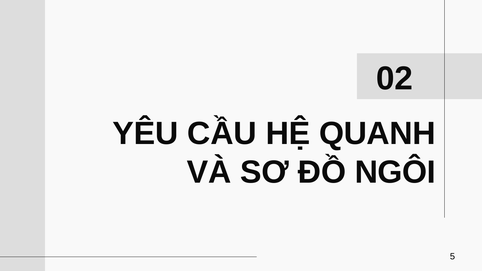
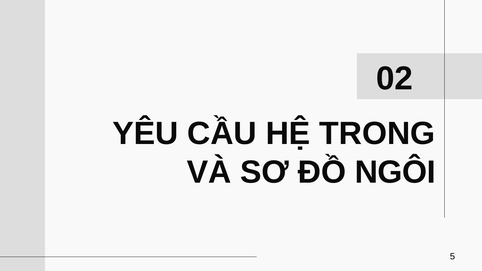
QUANH: QUANH -> TRONG
